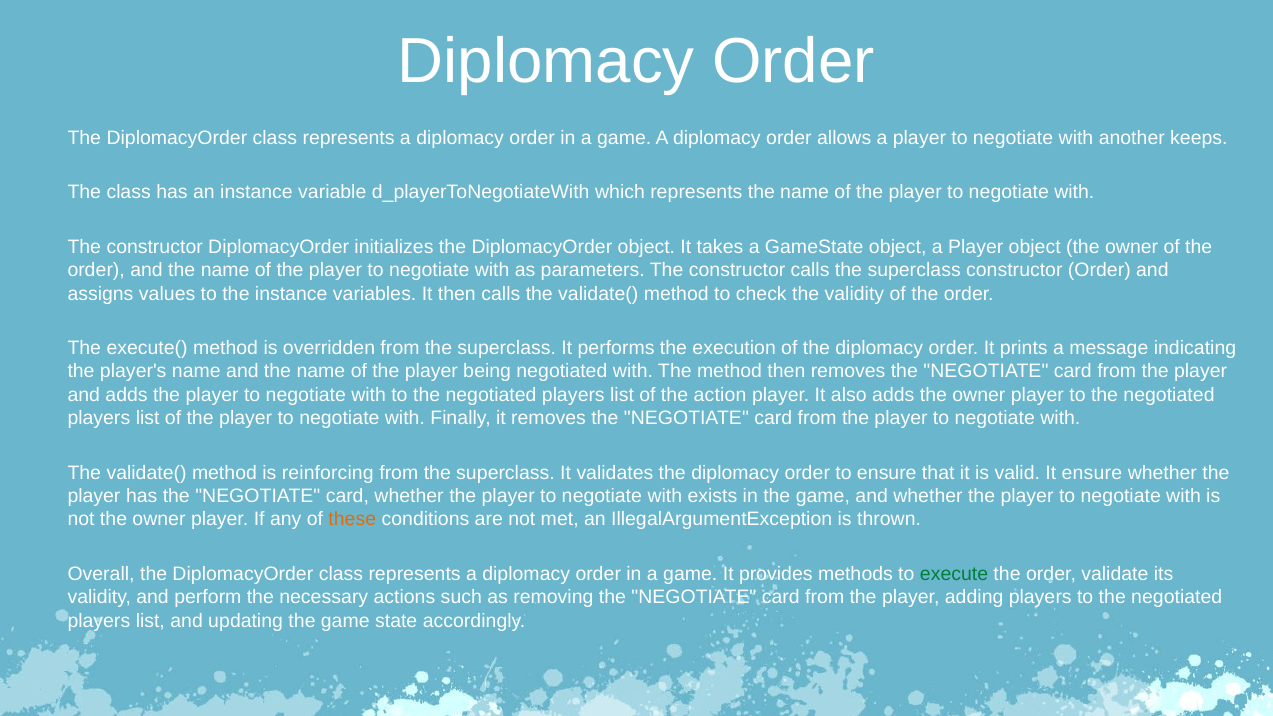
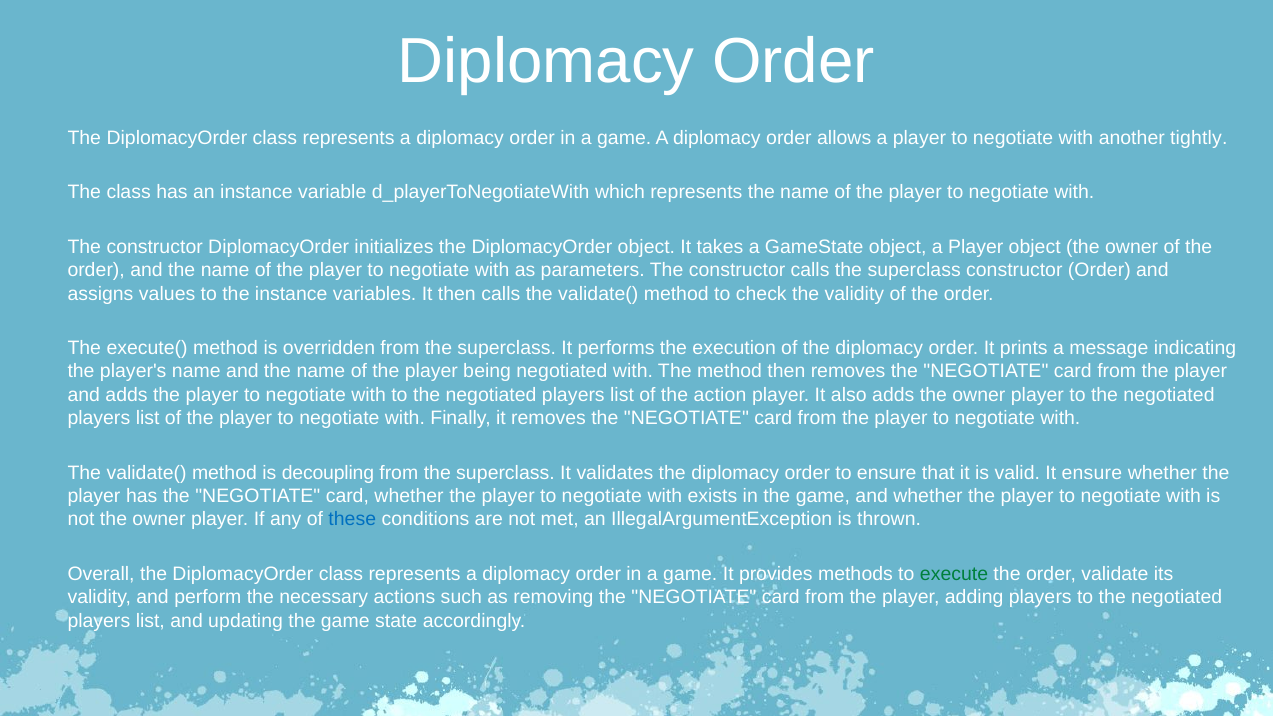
keeps: keeps -> tightly
reinforcing: reinforcing -> decoupling
these colour: orange -> blue
